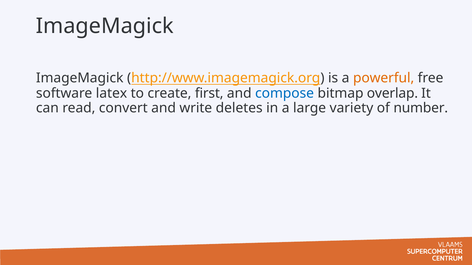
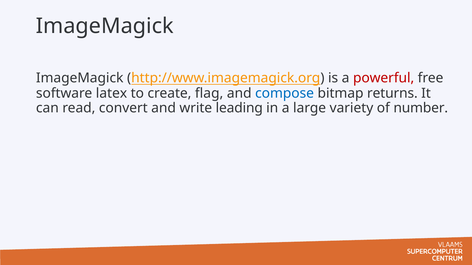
powerful colour: orange -> red
first: first -> flag
overlap: overlap -> returns
deletes: deletes -> leading
